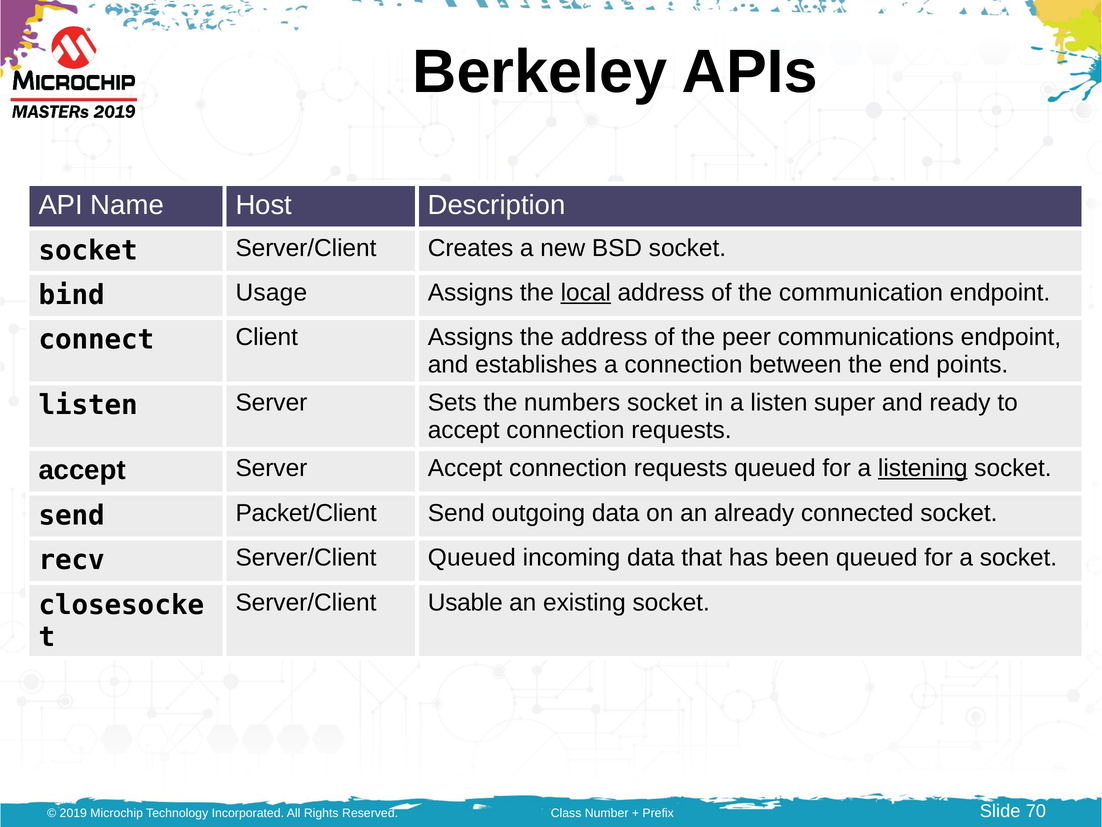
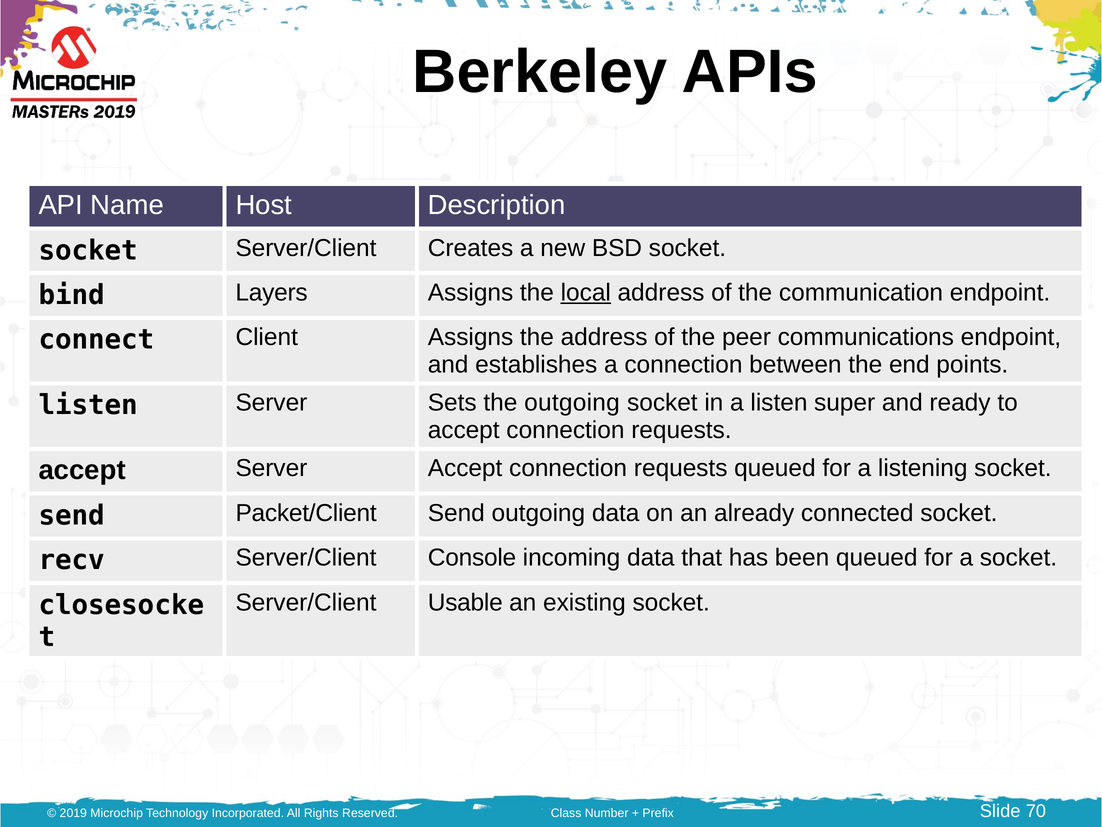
Usage: Usage -> Layers
the numbers: numbers -> outgoing
listening underline: present -> none
Server/Client Queued: Queued -> Console
